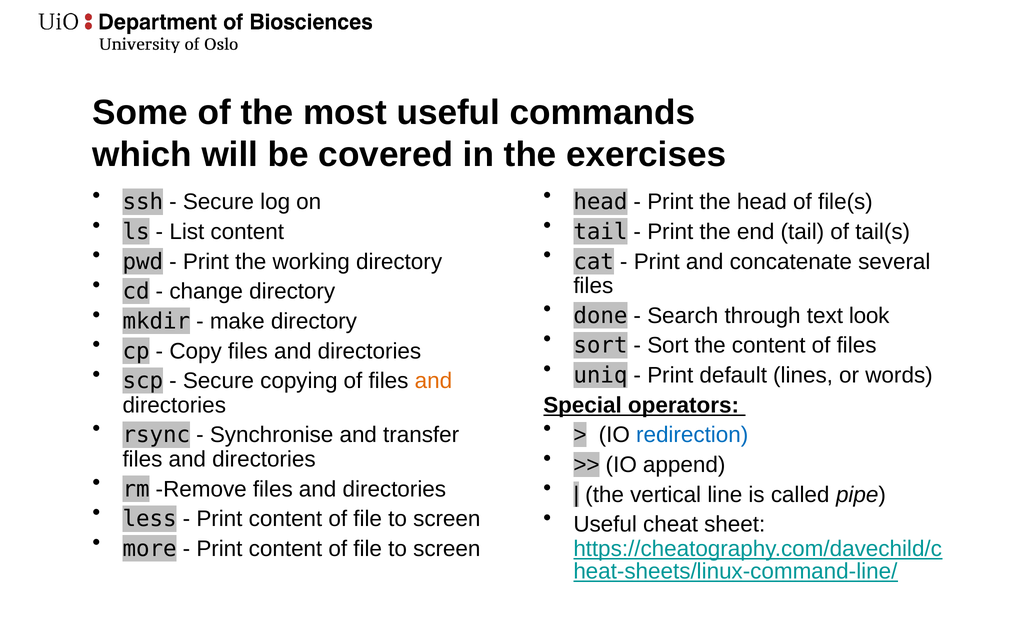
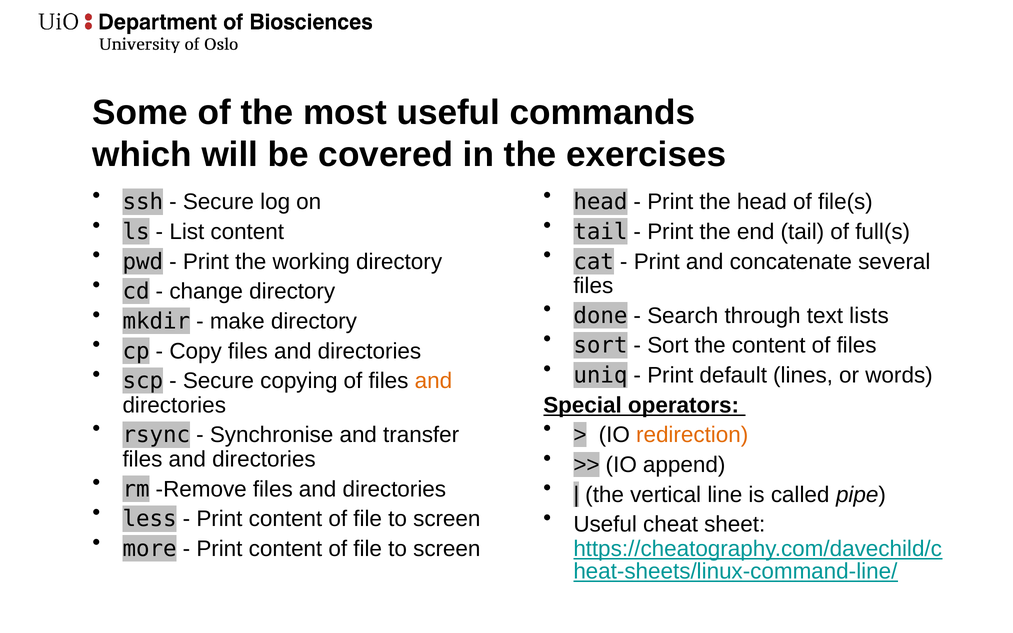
tail(s: tail(s -> full(s
look: look -> lists
redirection colour: blue -> orange
